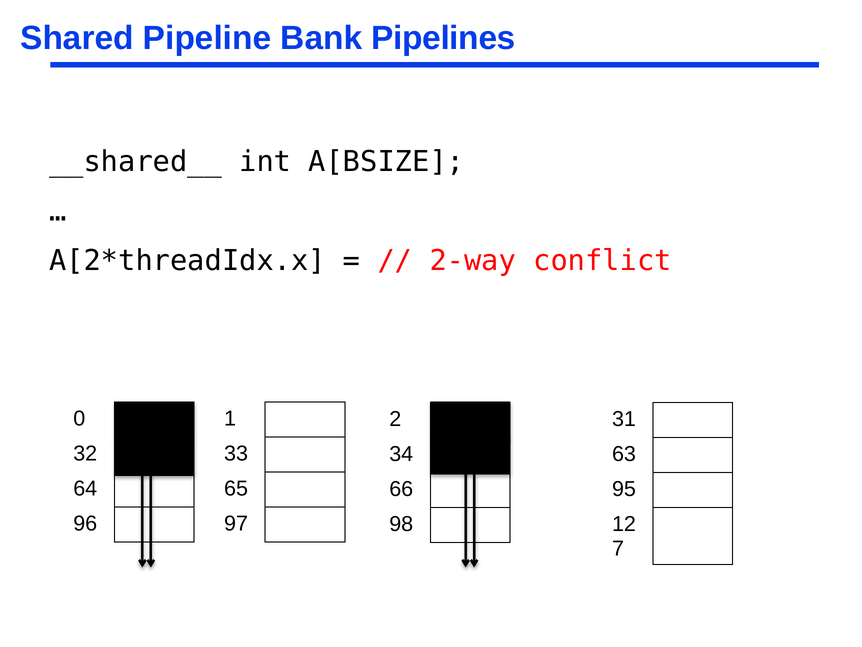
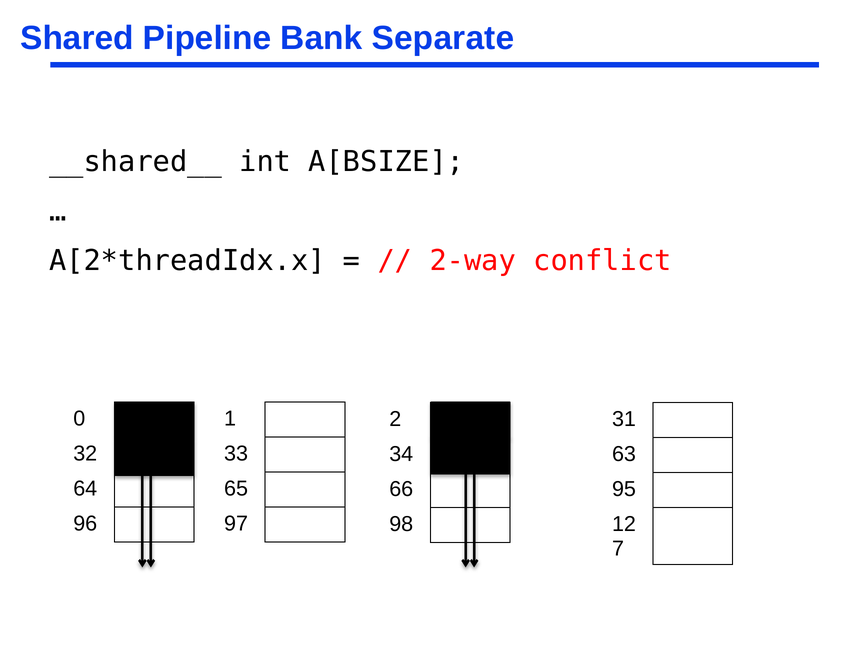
Pipelines: Pipelines -> Separate
